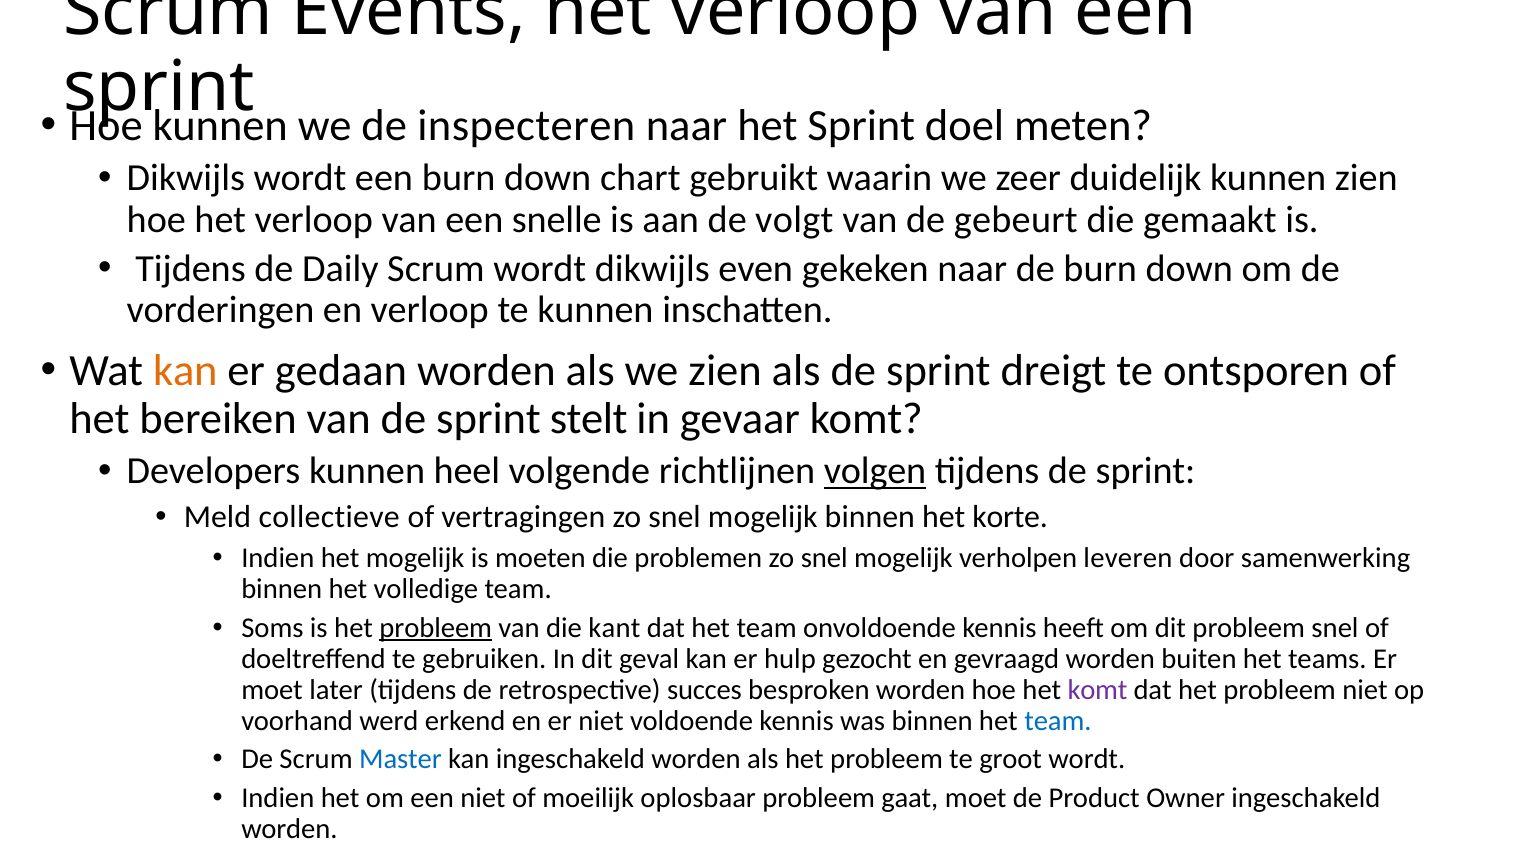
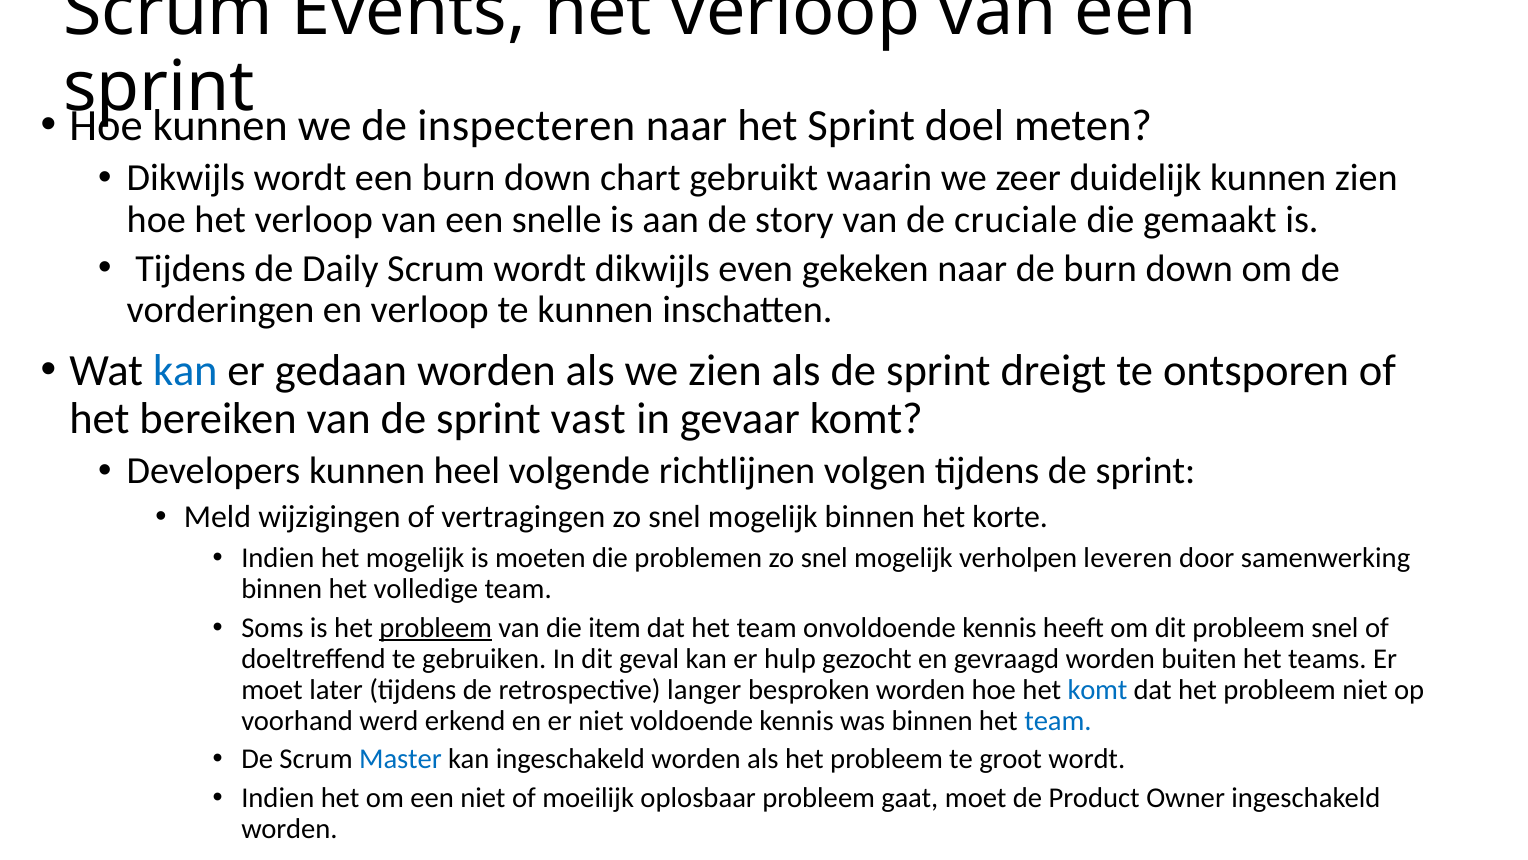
volgt: volgt -> story
gebeurt: gebeurt -> cruciale
kan at (185, 370) colour: orange -> blue
stelt: stelt -> vast
volgen underline: present -> none
collectieve: collectieve -> wijzigingen
kant: kant -> item
succes: succes -> langer
komt at (1097, 689) colour: purple -> blue
